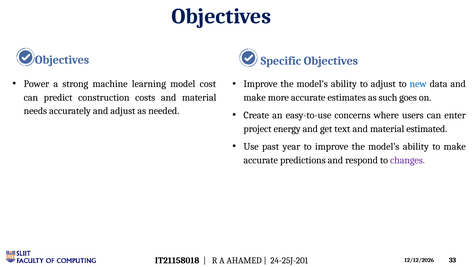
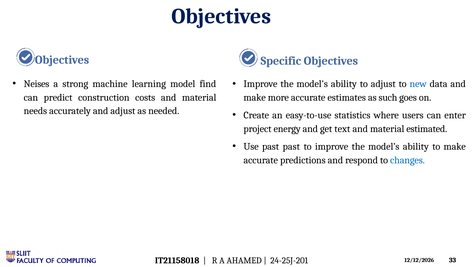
Power: Power -> Neises
cost: cost -> find
concerns: concerns -> statistics
past year: year -> past
changes colour: purple -> blue
